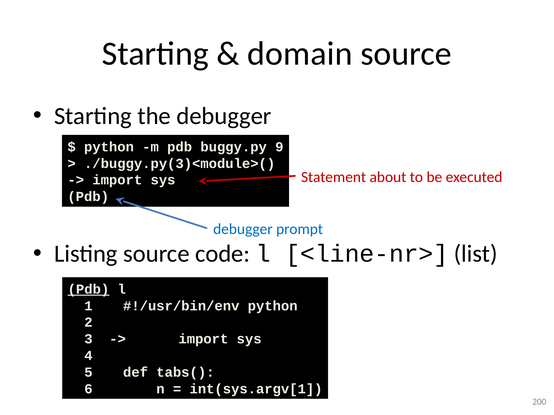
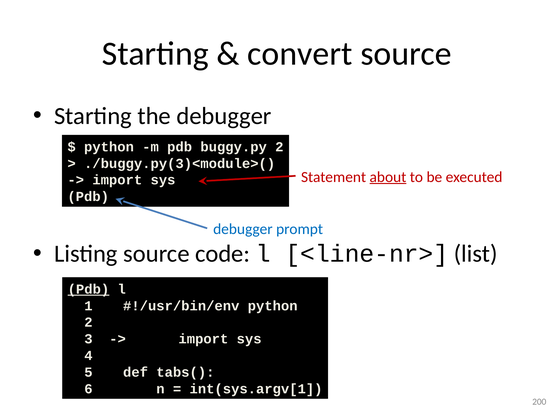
domain: domain -> convert
buggy.py 9: 9 -> 2
about underline: none -> present
